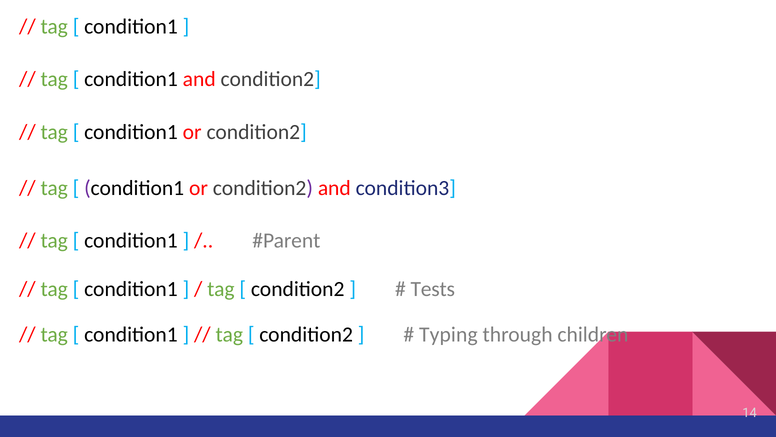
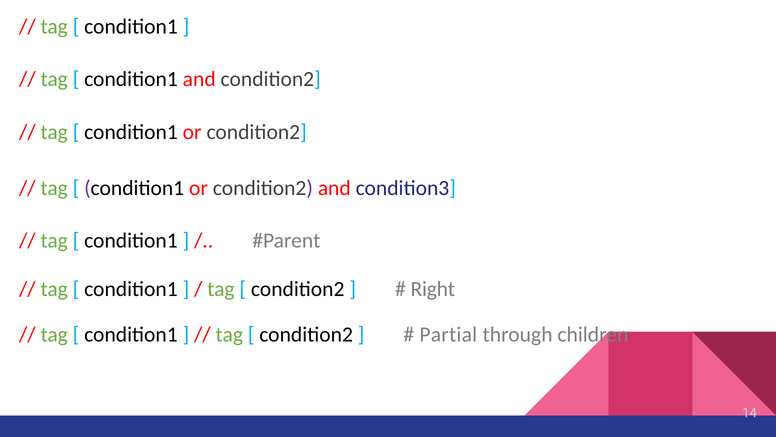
Tests: Tests -> Right
Typing: Typing -> Partial
